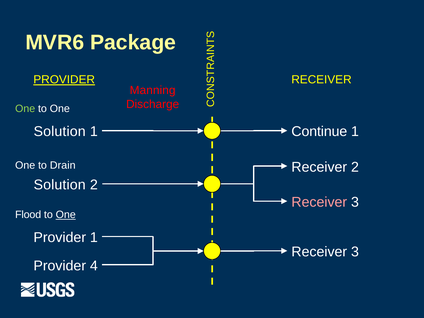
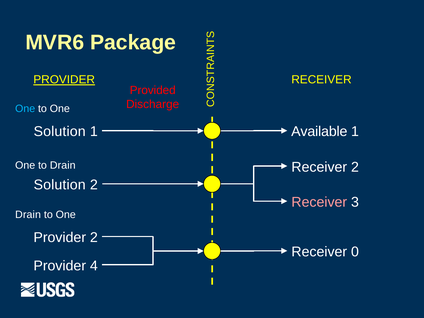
Manning: Manning -> Provided
One at (25, 109) colour: light green -> light blue
Continue: Continue -> Available
Flood at (28, 215): Flood -> Drain
One at (66, 215) underline: present -> none
Provider 1: 1 -> 2
3 at (355, 252): 3 -> 0
